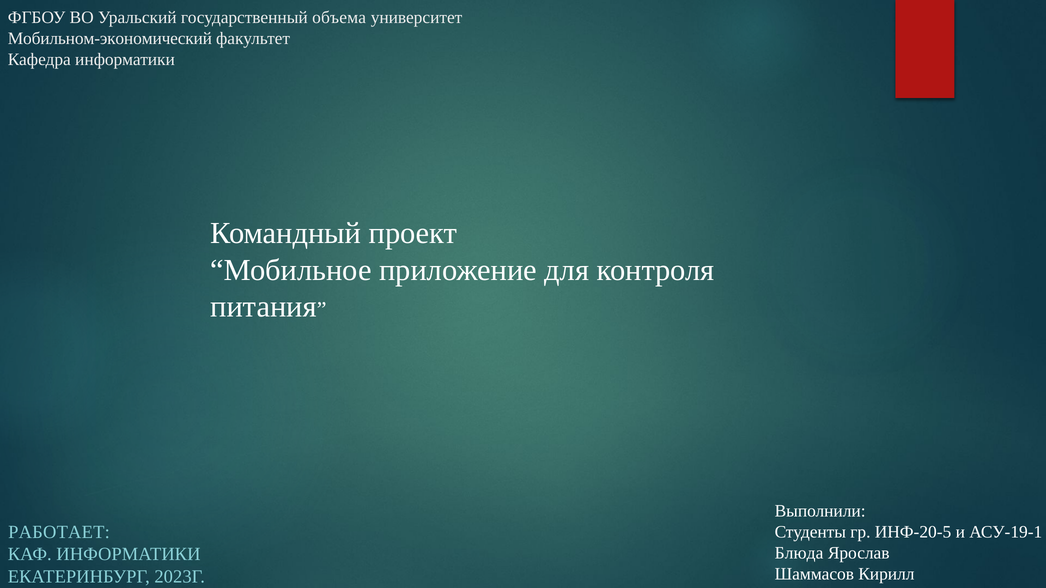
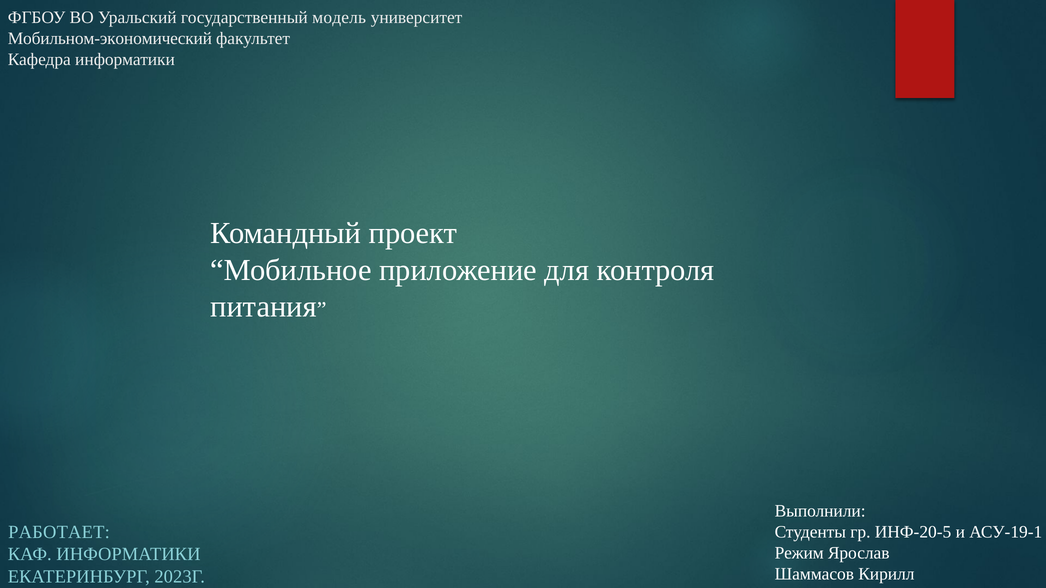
объема: объема -> модель
Блюда: Блюда -> Режим
